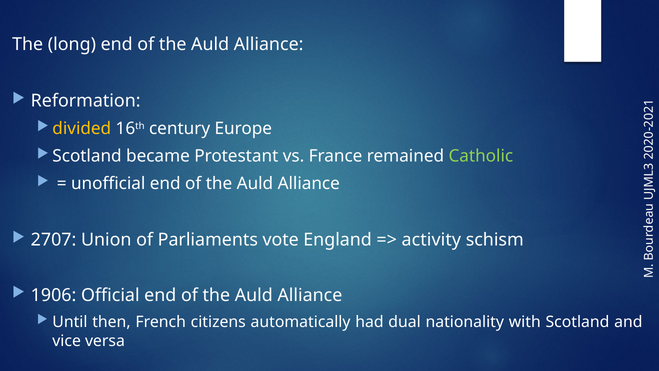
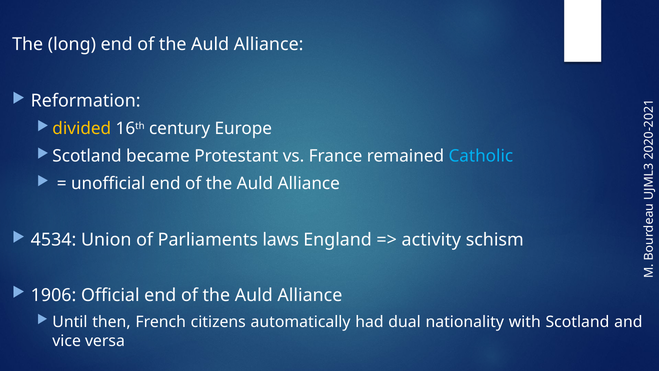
Catholic colour: light green -> light blue
2707: 2707 -> 4534
vote: vote -> laws
